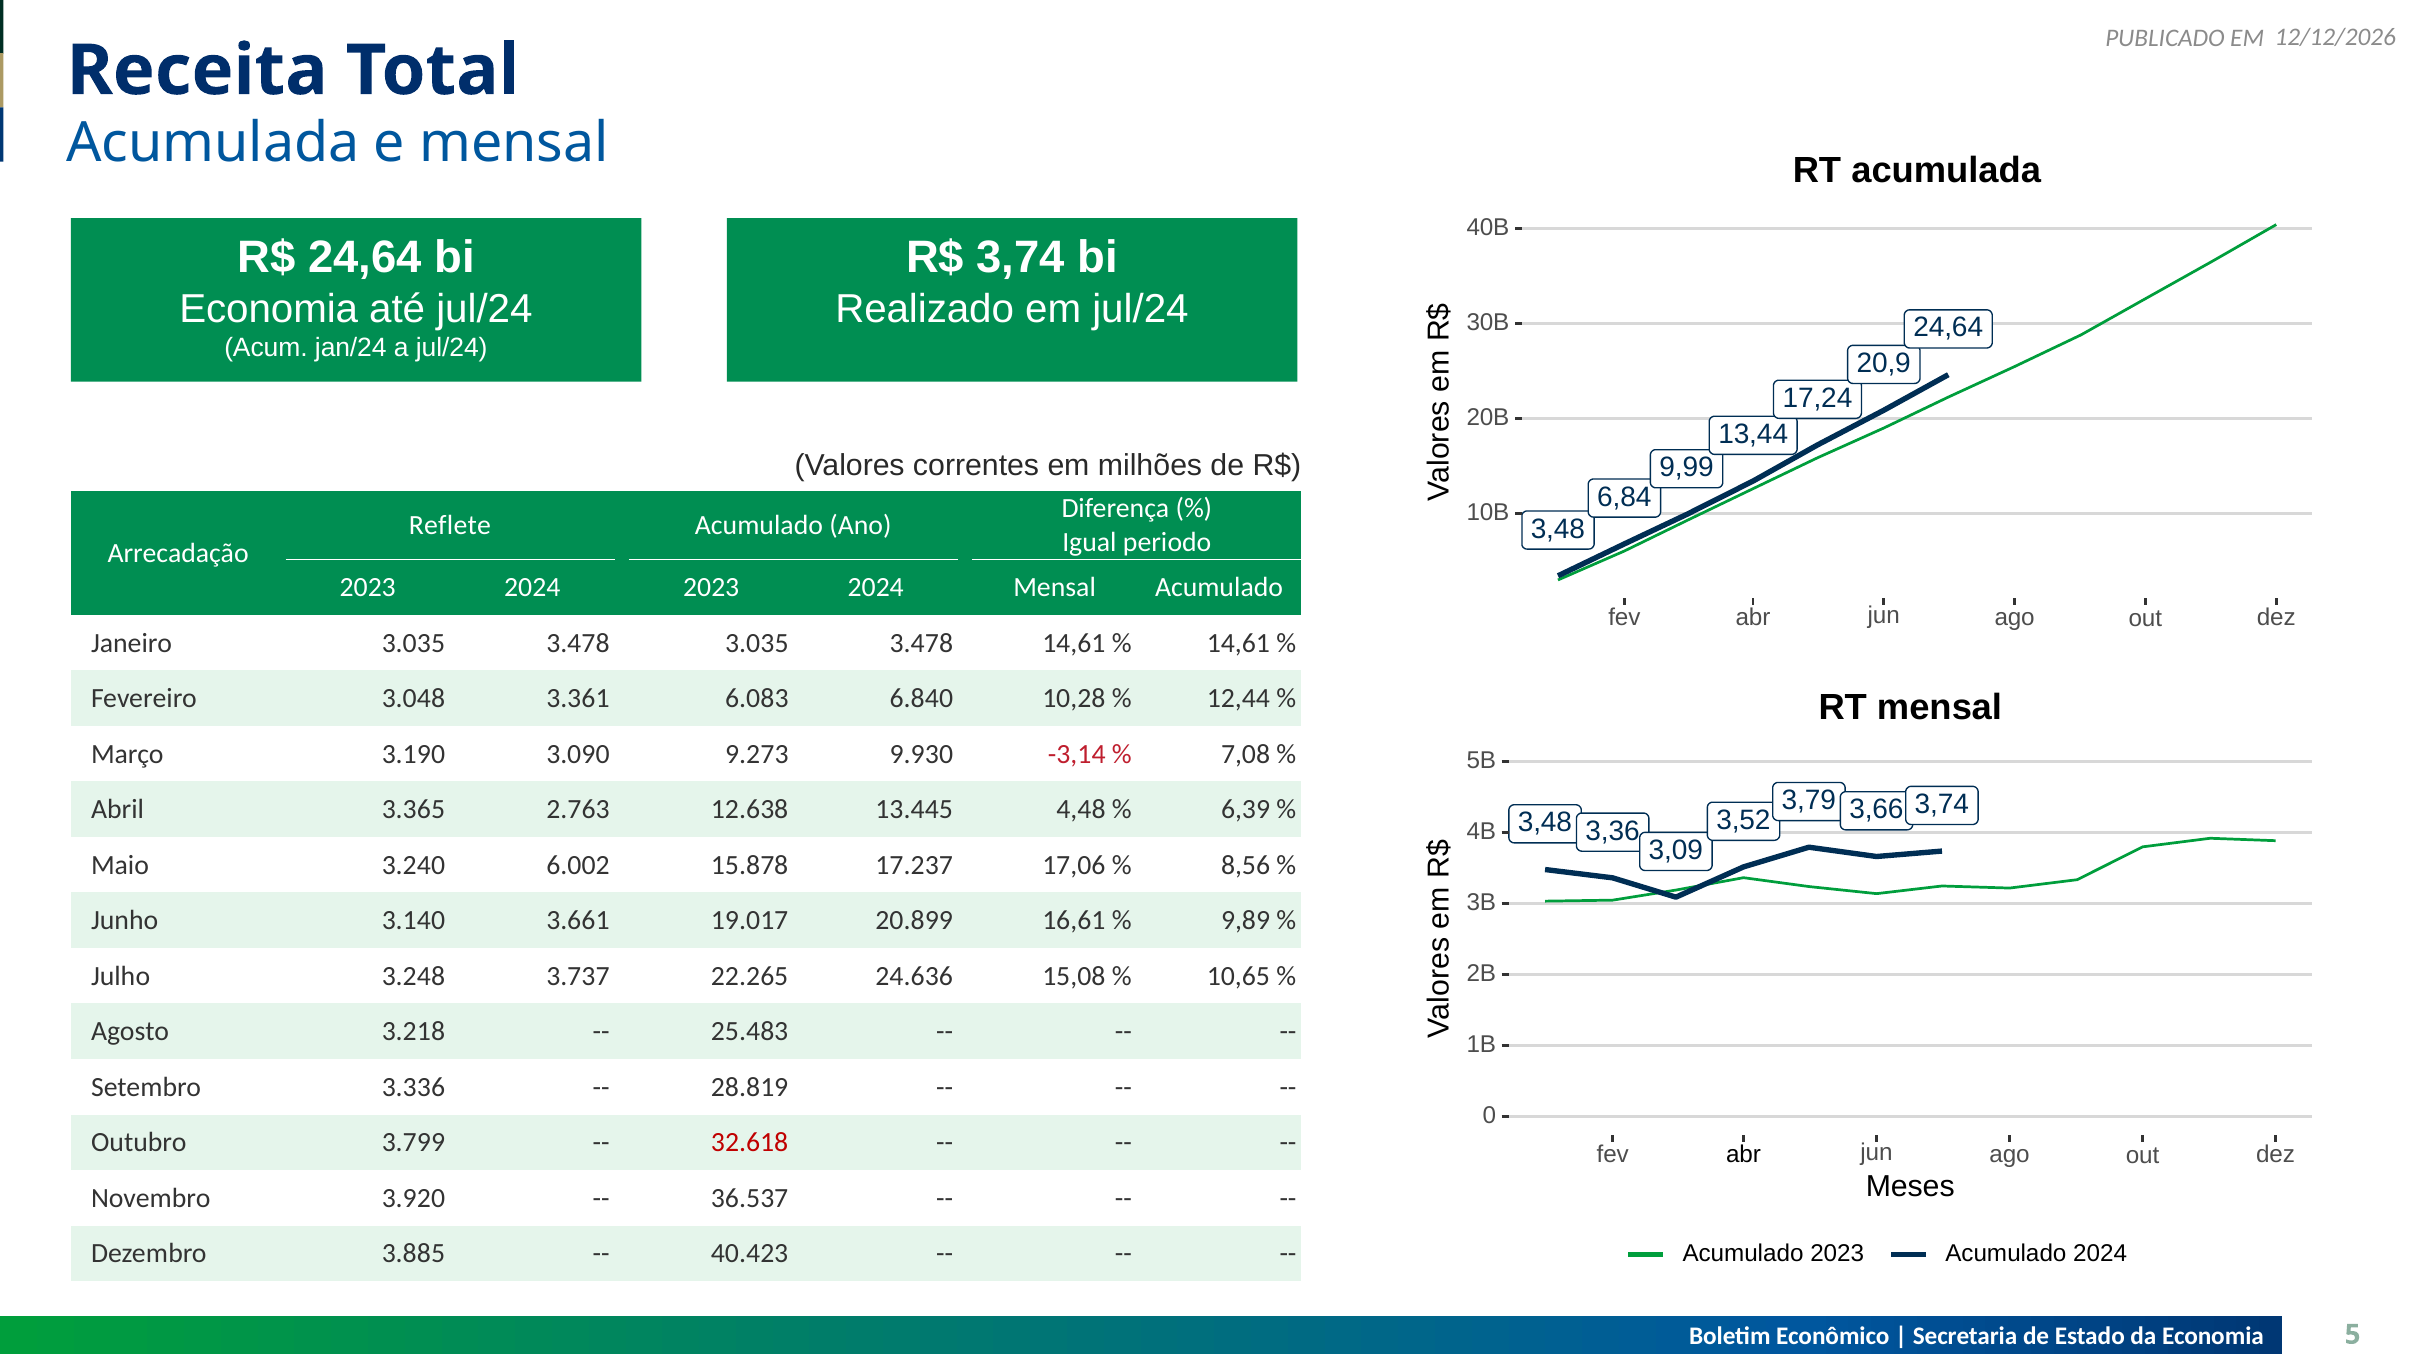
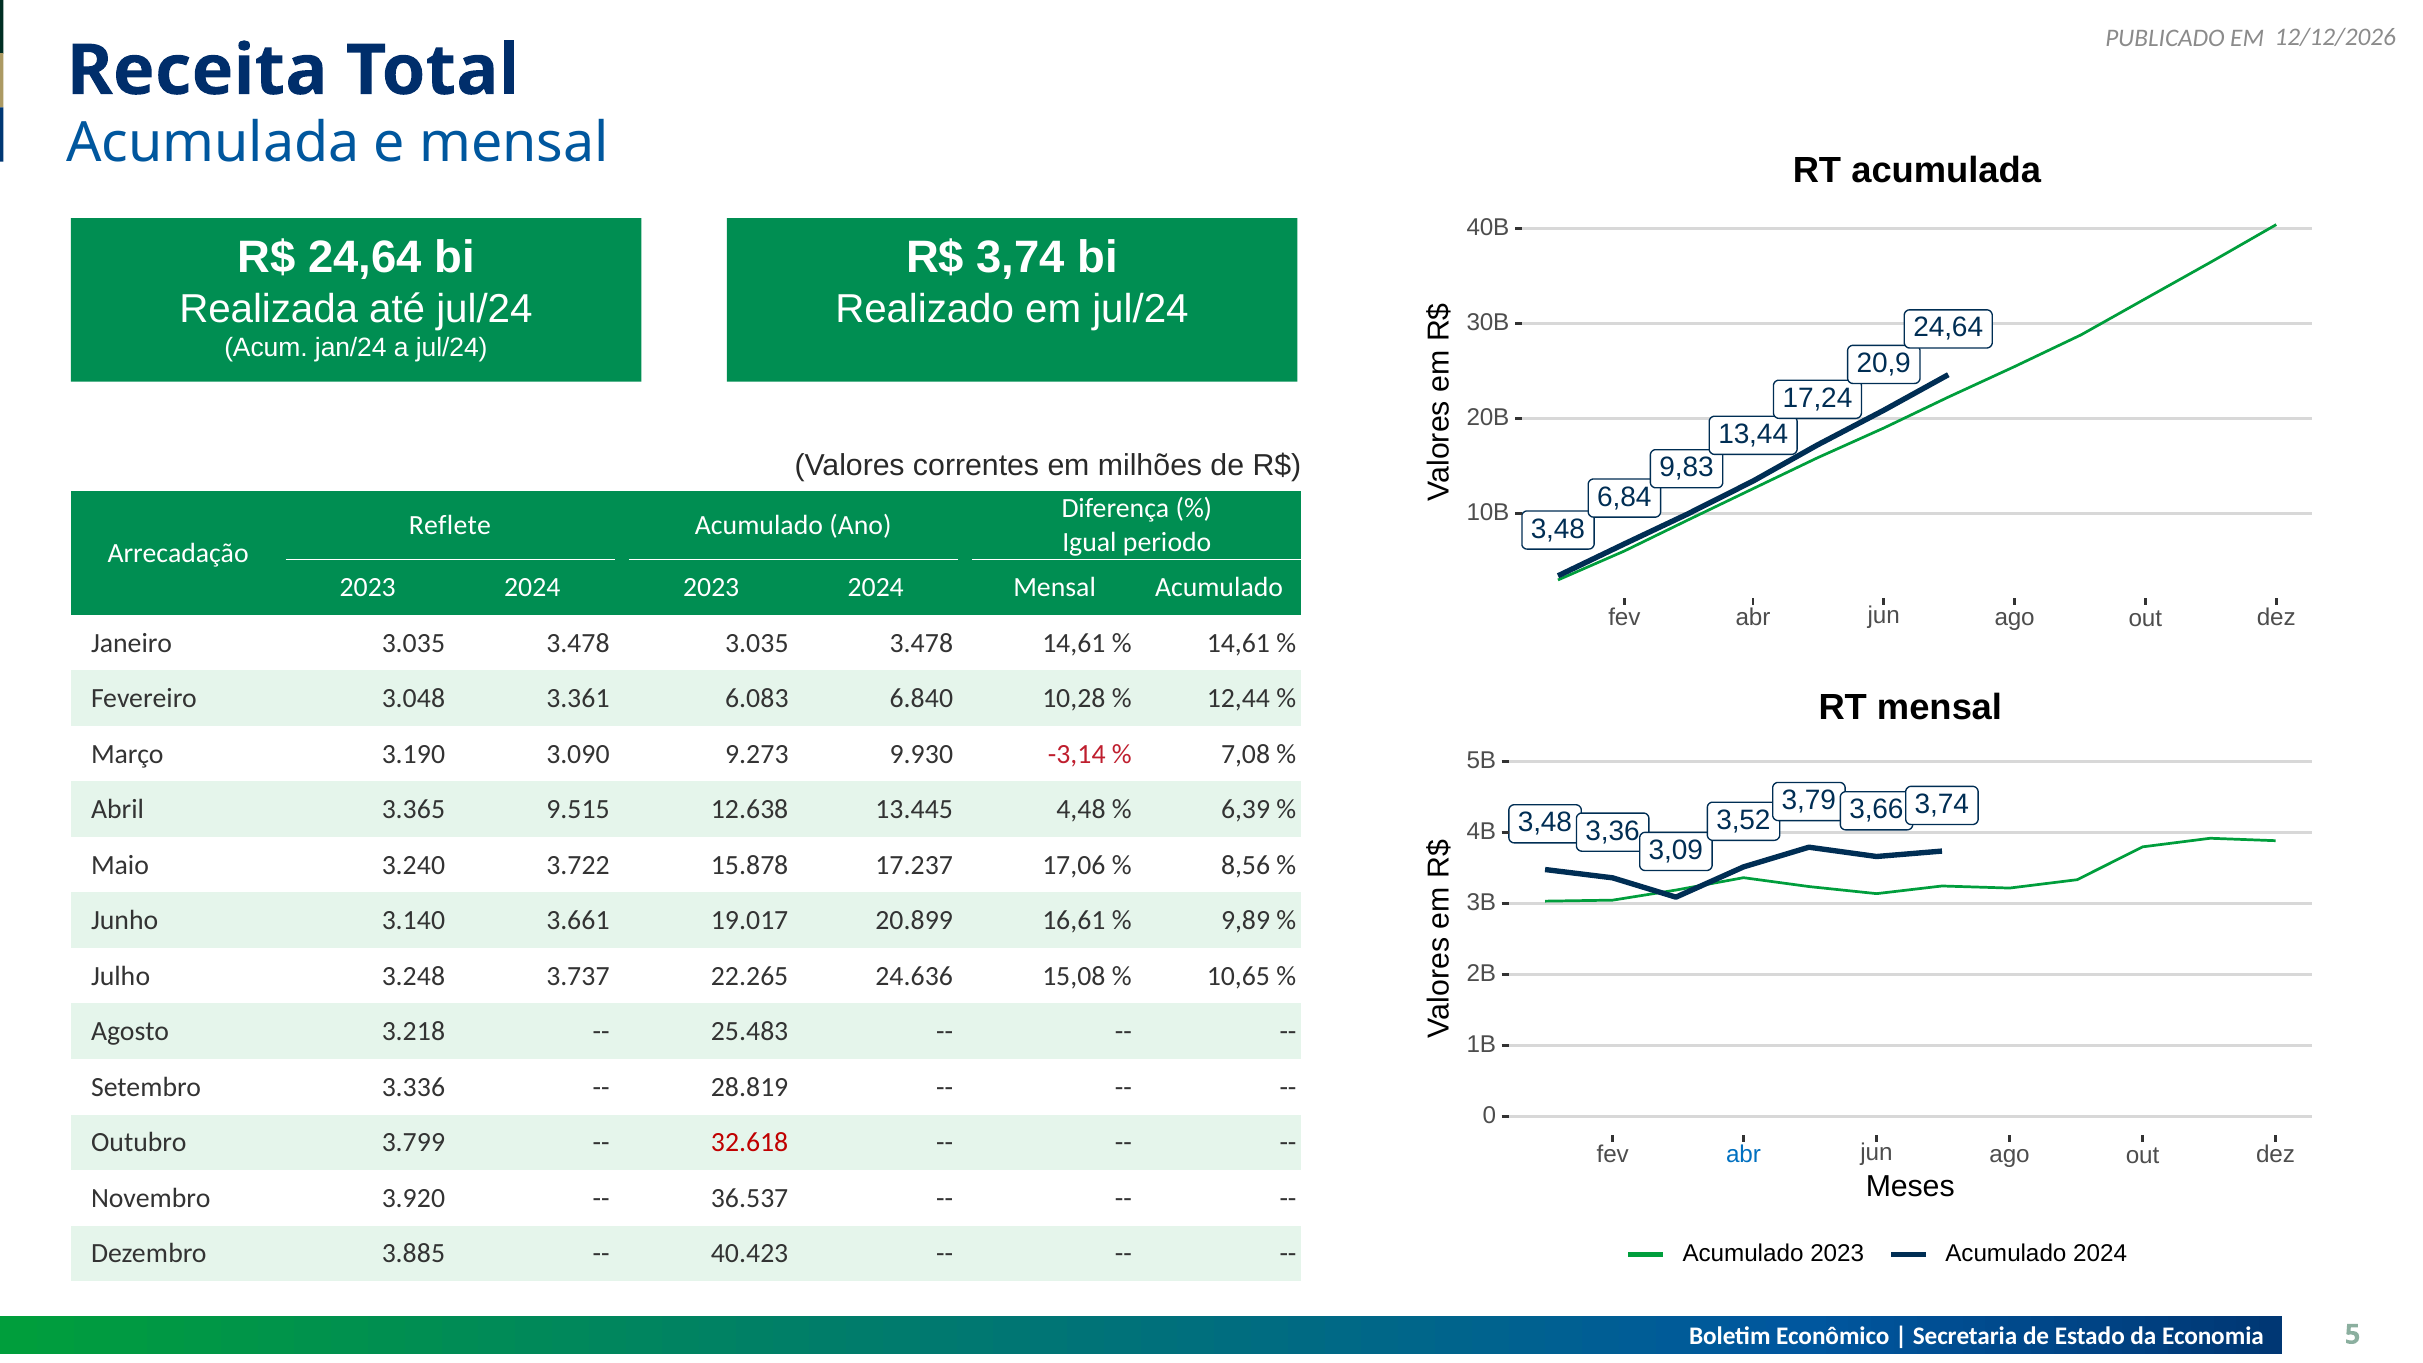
Economia at (269, 309): Economia -> Realizada
9,99: 9,99 -> 9,83
2.763: 2.763 -> 9.515
6.002: 6.002 -> 3.722
abr at (1744, 1155) colour: black -> blue
